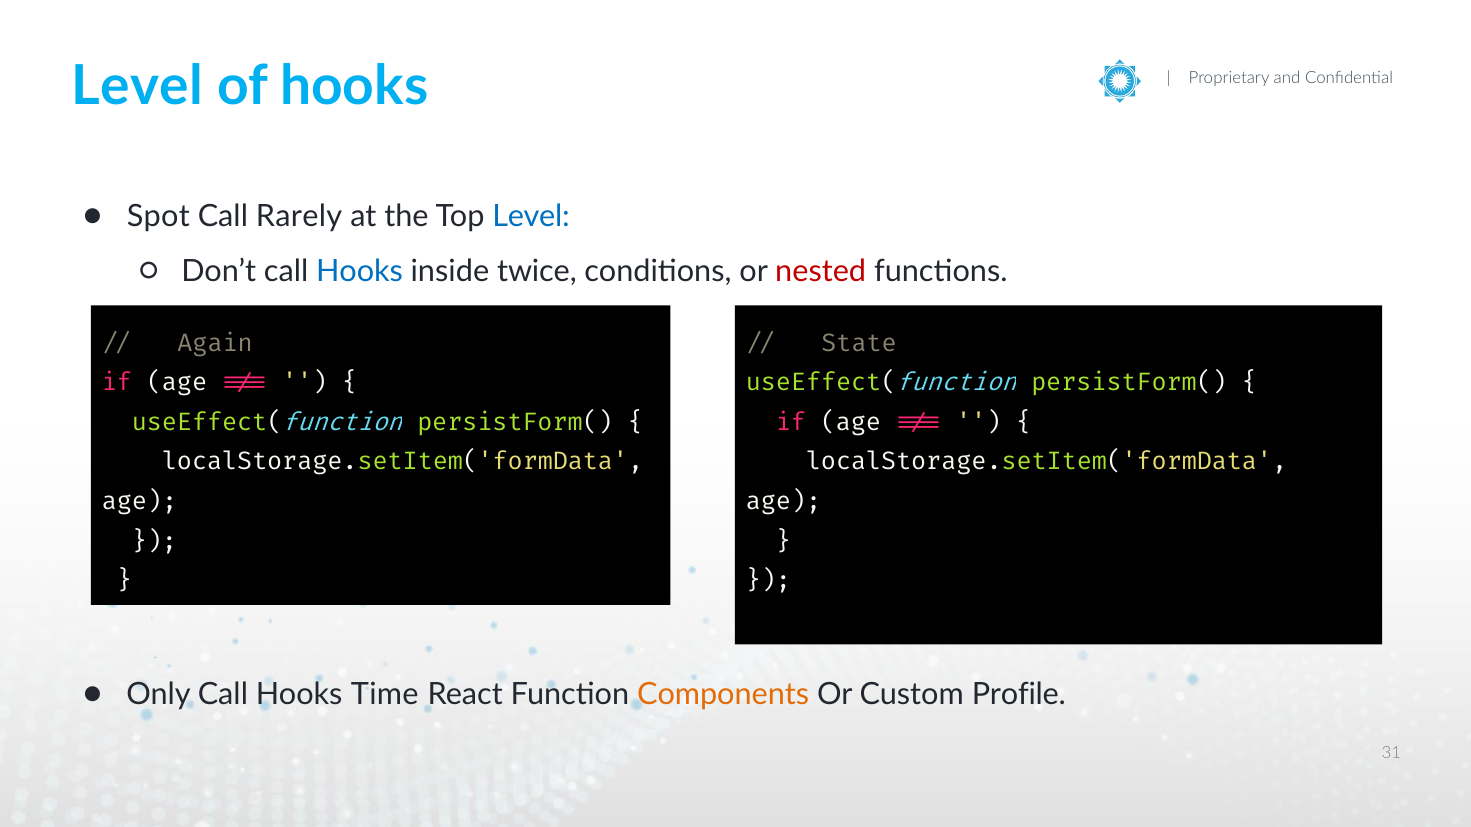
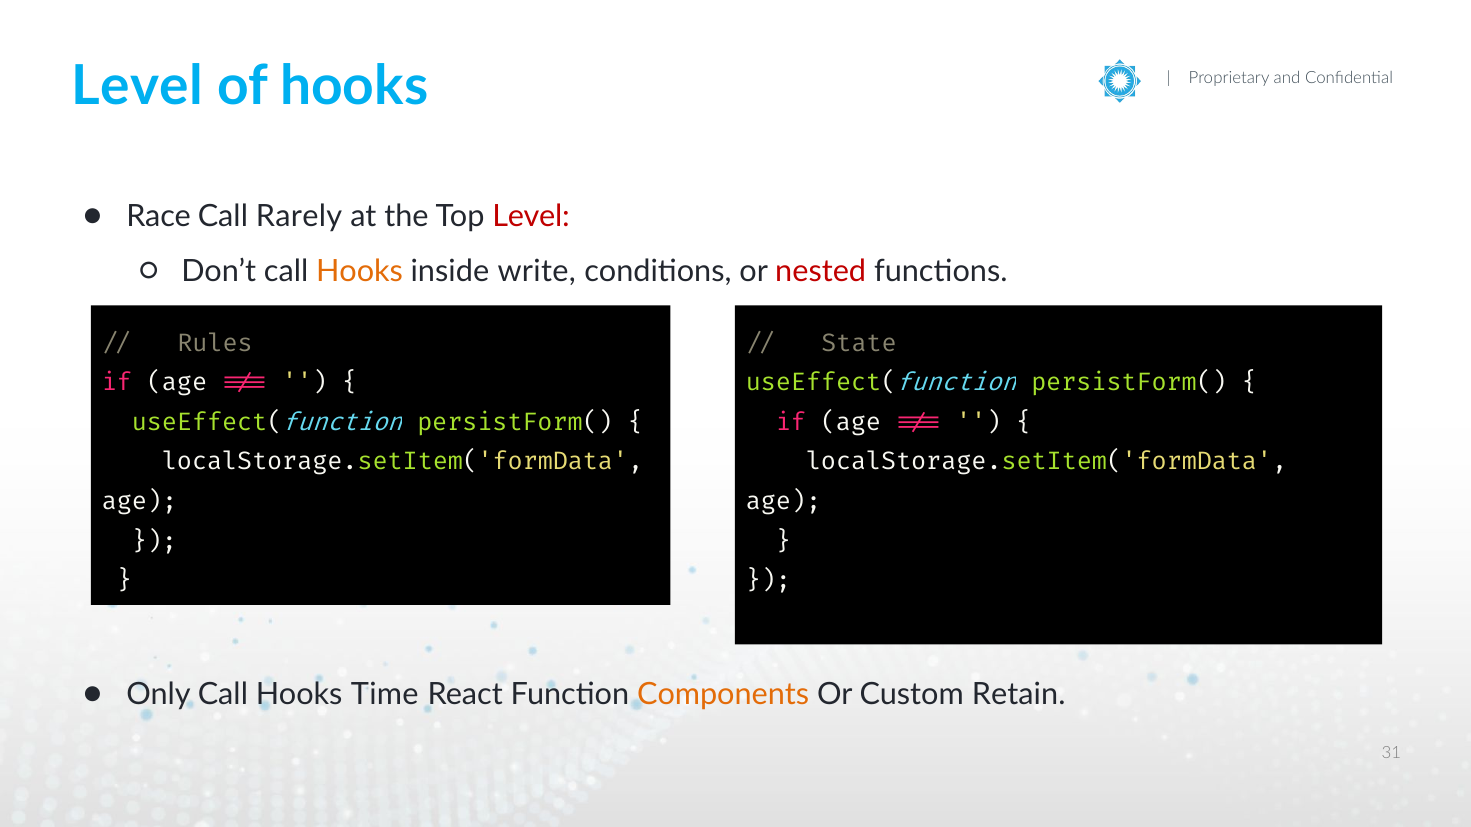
Spot: Spot -> Race
Level at (531, 216) colour: blue -> red
Hooks at (359, 271) colour: blue -> orange
twice: twice -> write
Again: Again -> Rules
Profile: Profile -> Retain
